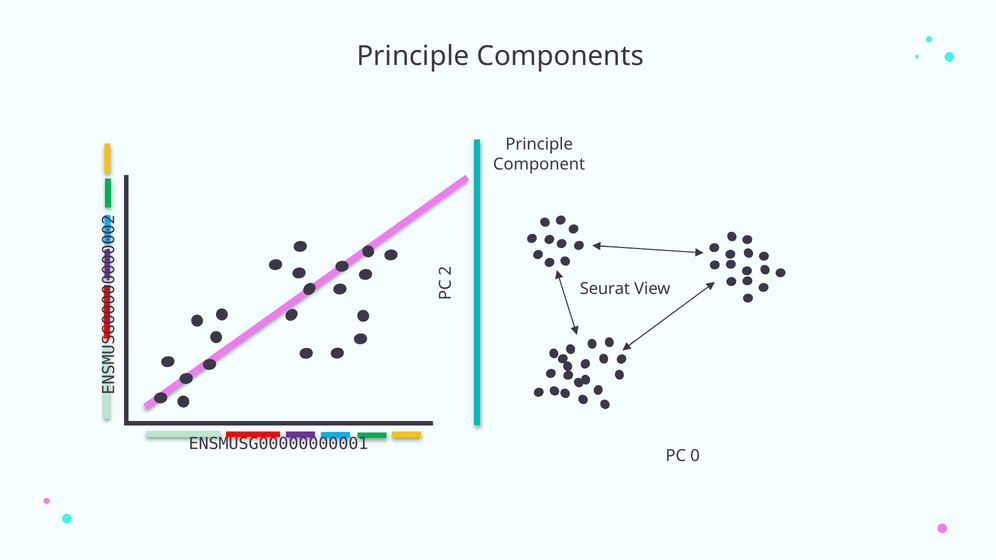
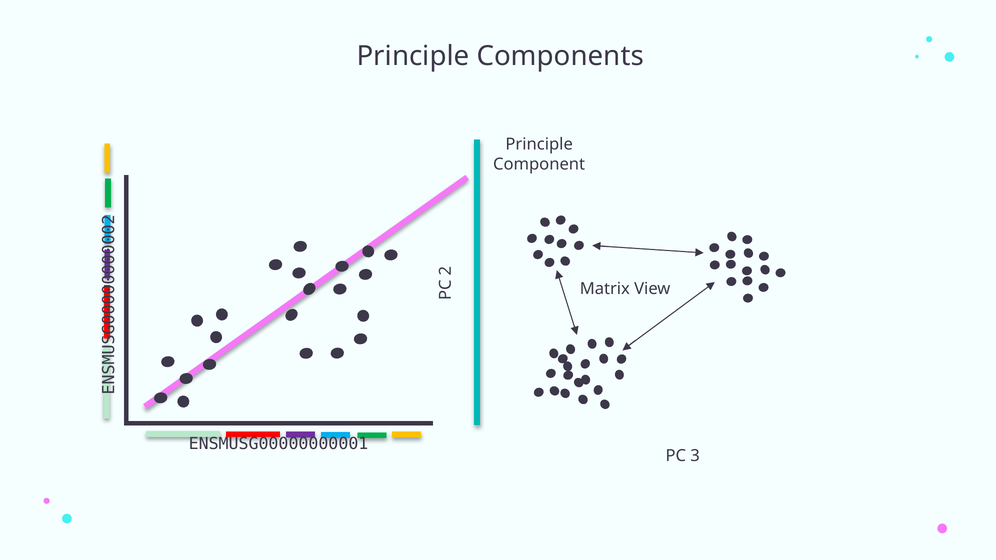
Seurat: Seurat -> Matrix
PC 0: 0 -> 3
